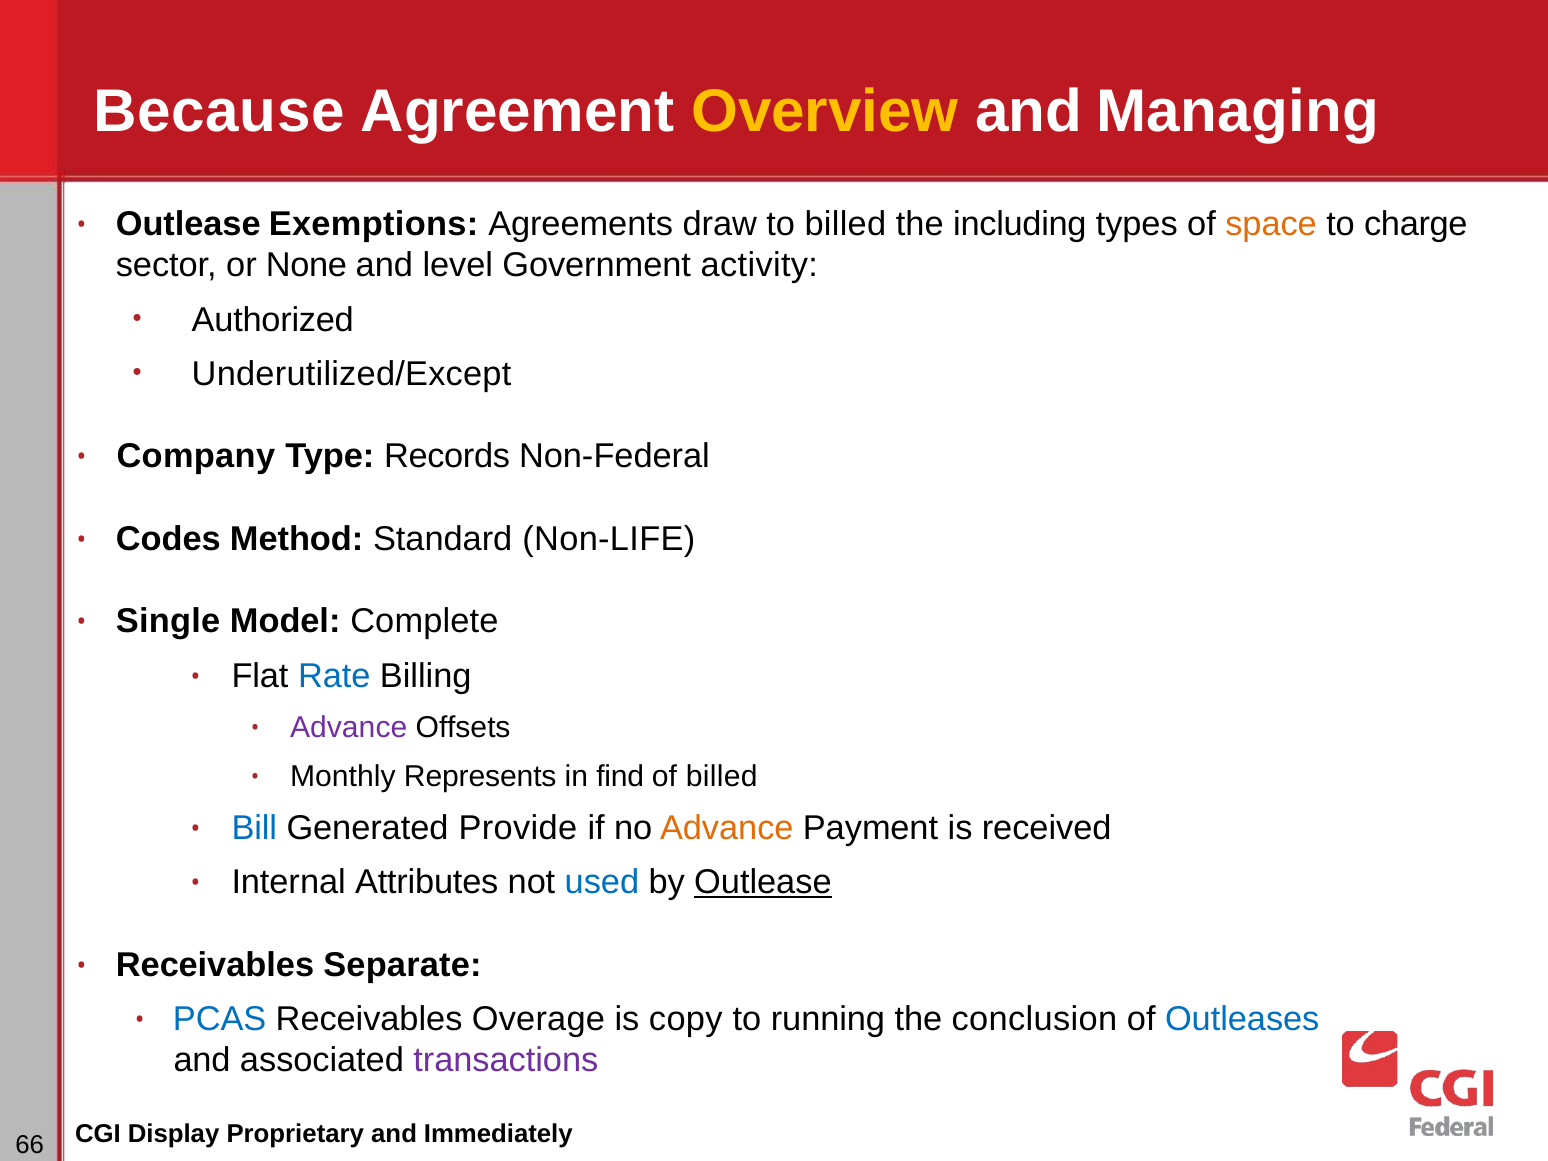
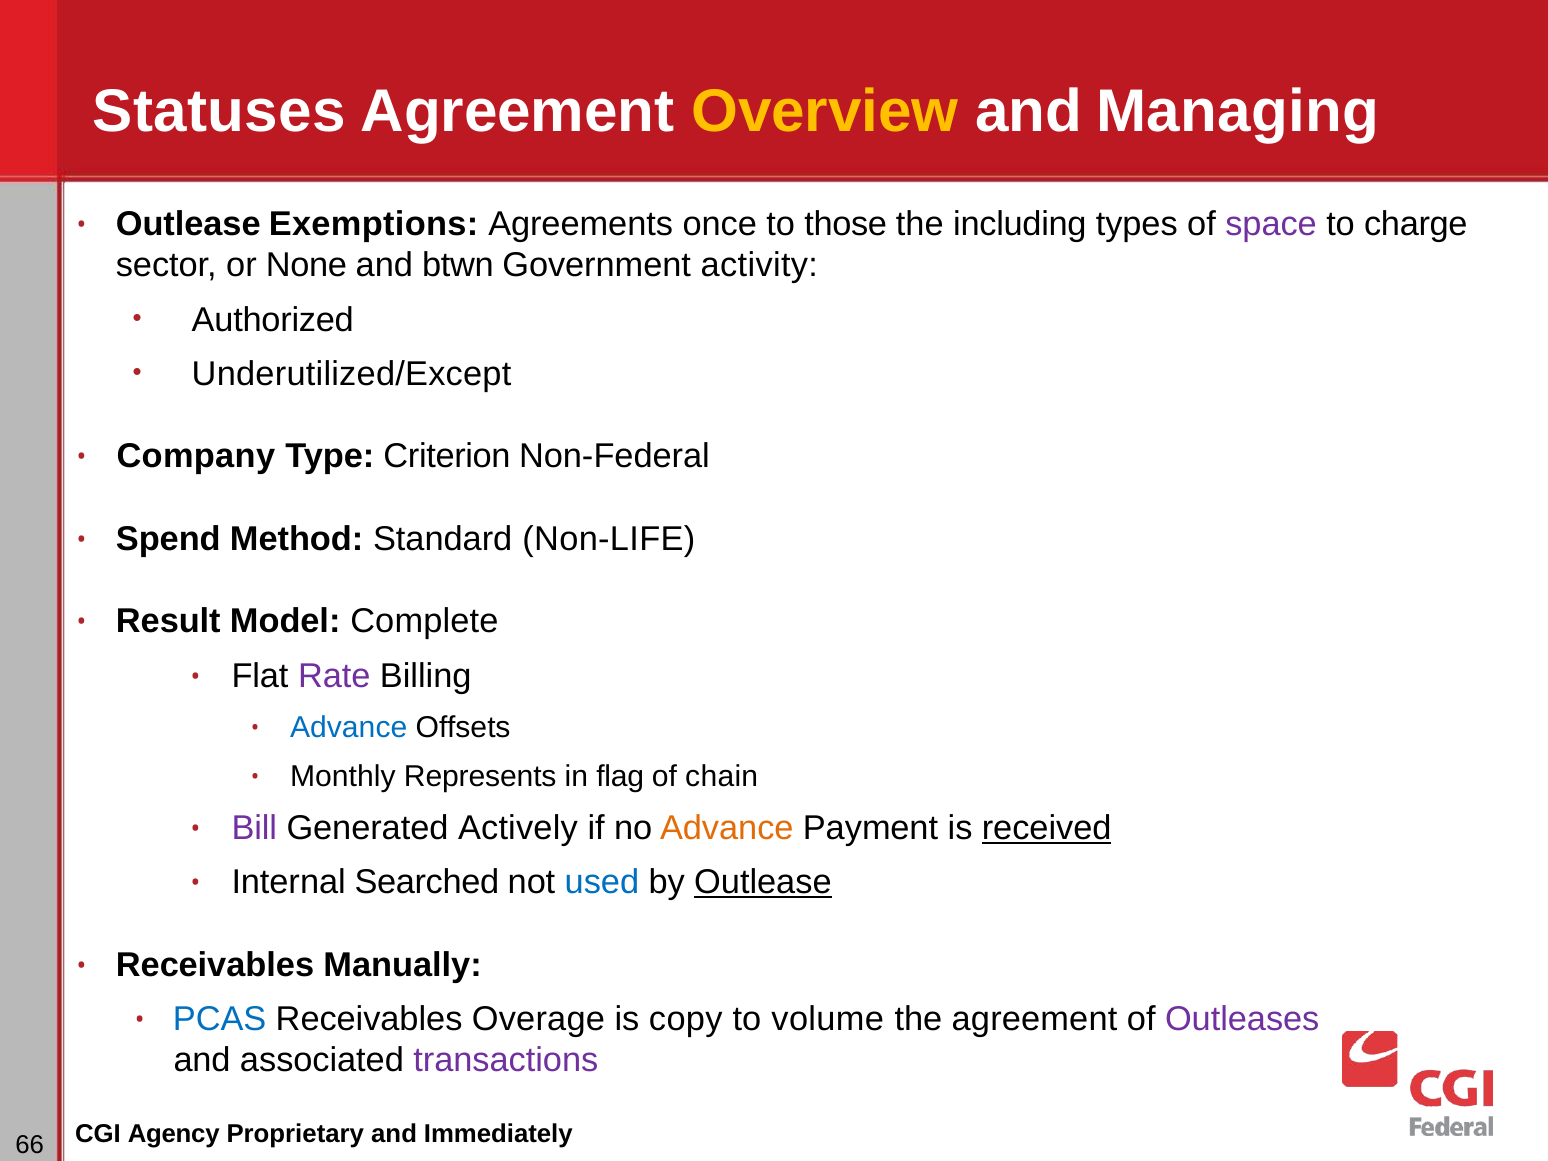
Because: Because -> Statuses
draw: draw -> once
to billed: billed -> those
space colour: orange -> purple
level: level -> btwn
Records: Records -> Criterion
Codes: Codes -> Spend
Single: Single -> Result
Rate colour: blue -> purple
Advance at (349, 727) colour: purple -> blue
find: find -> flag
of billed: billed -> chain
Bill colour: blue -> purple
Provide: Provide -> Actively
received underline: none -> present
Attributes: Attributes -> Searched
Separate: Separate -> Manually
running: running -> volume
the conclusion: conclusion -> agreement
Outleases colour: blue -> purple
Display: Display -> Agency
